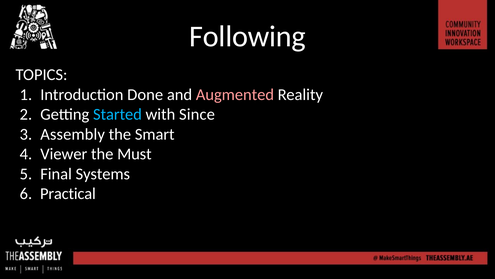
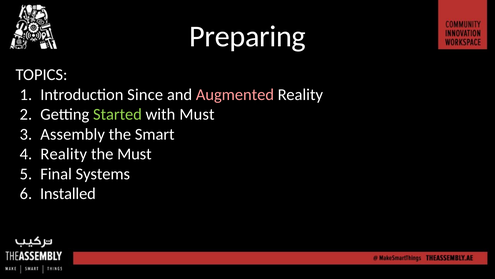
Following: Following -> Preparing
Done: Done -> Since
Started colour: light blue -> light green
with Since: Since -> Must
Viewer at (64, 154): Viewer -> Reality
Practical: Practical -> Installed
